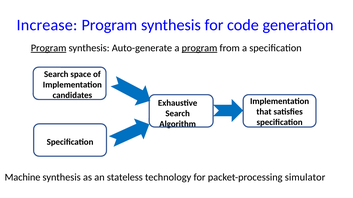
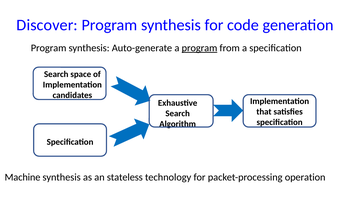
Increase: Increase -> Discover
Program at (49, 48) underline: present -> none
simulator: simulator -> operation
